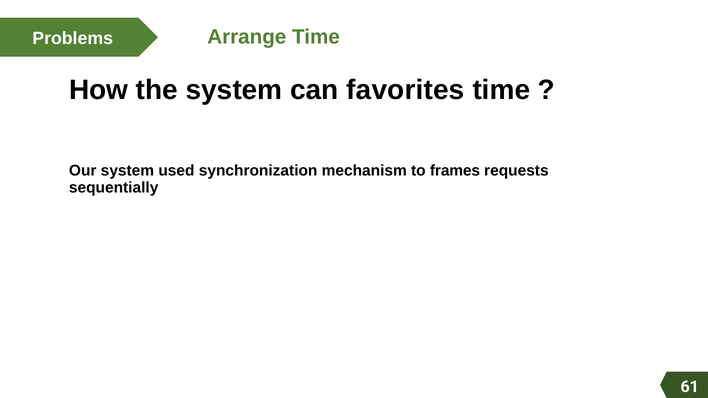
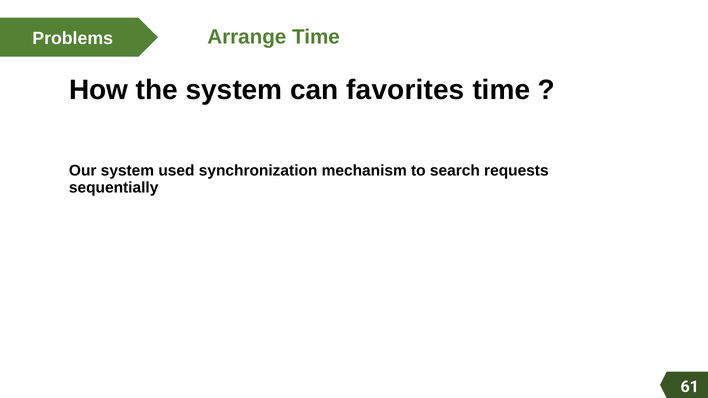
frames: frames -> search
